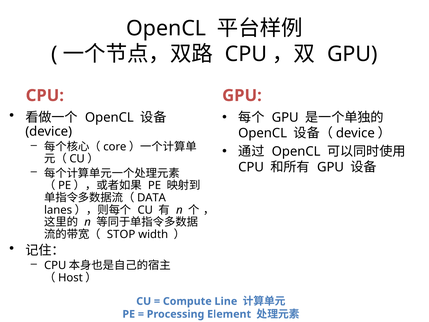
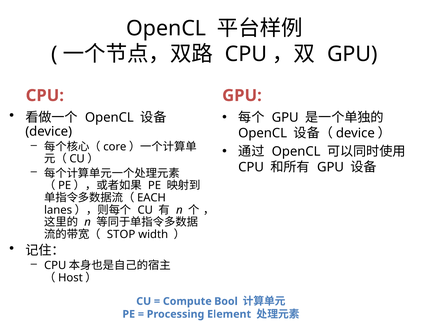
DATA: DATA -> EACH
Line: Line -> Bool
